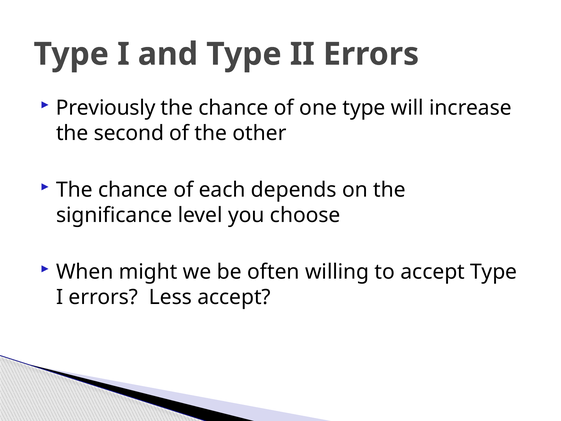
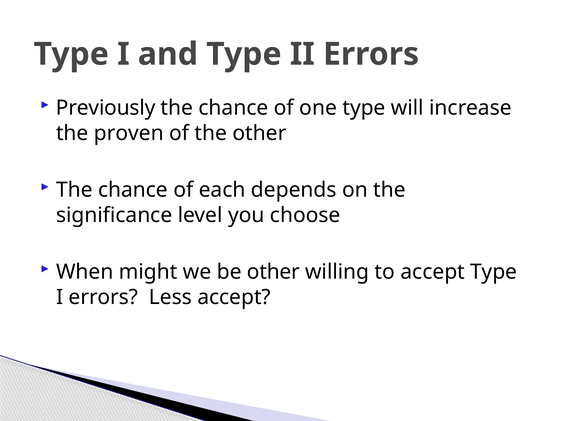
second: second -> proven
be often: often -> other
